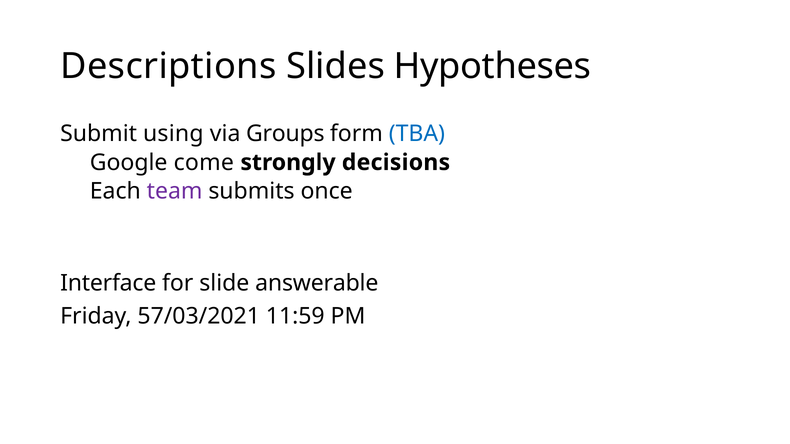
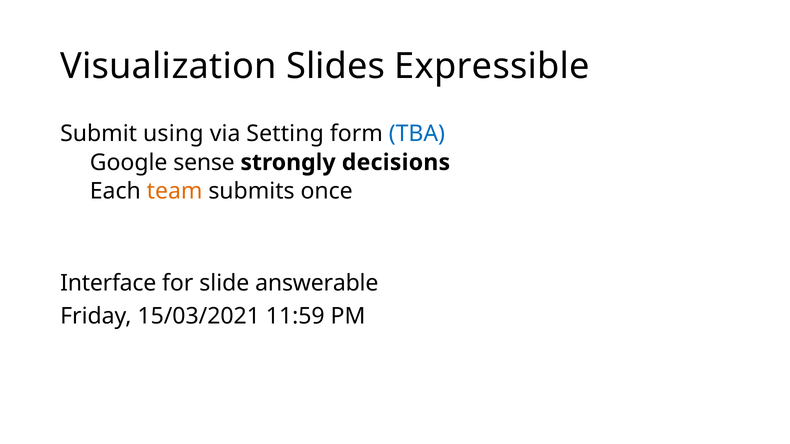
Descriptions: Descriptions -> Visualization
Hypotheses: Hypotheses -> Expressible
Groups: Groups -> Setting
come: come -> sense
team colour: purple -> orange
57/03/2021: 57/03/2021 -> 15/03/2021
